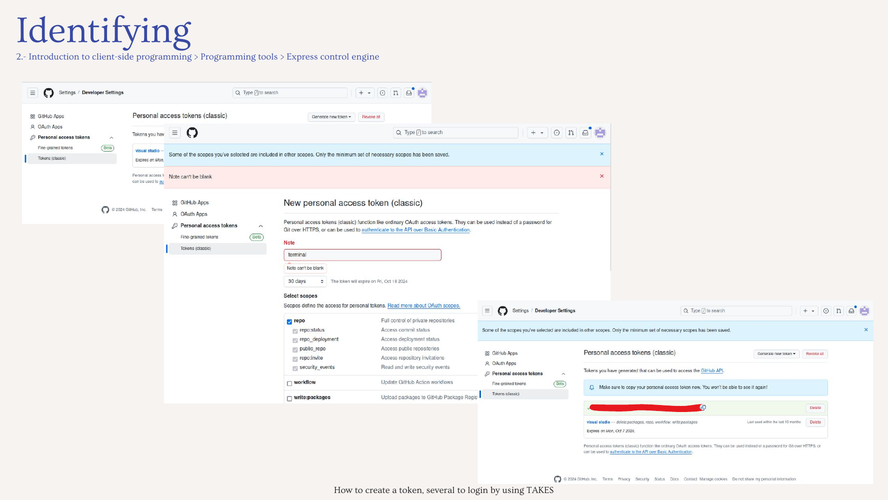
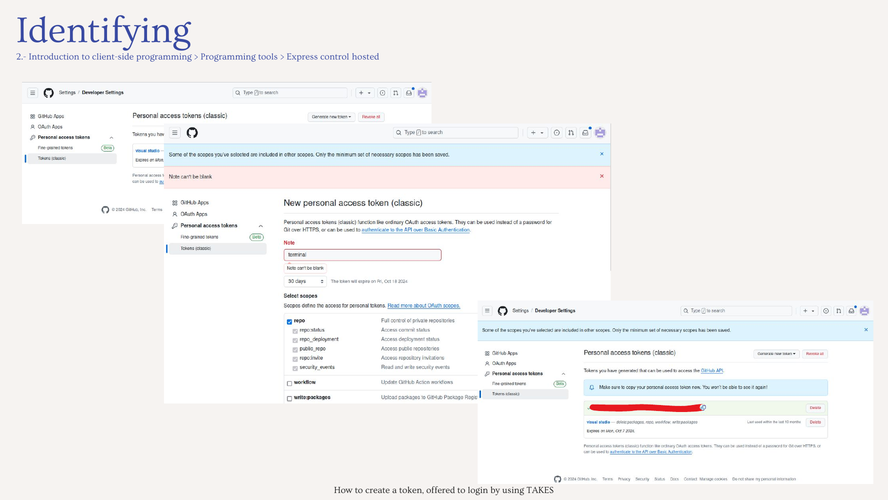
engine: engine -> hosted
several: several -> offered
